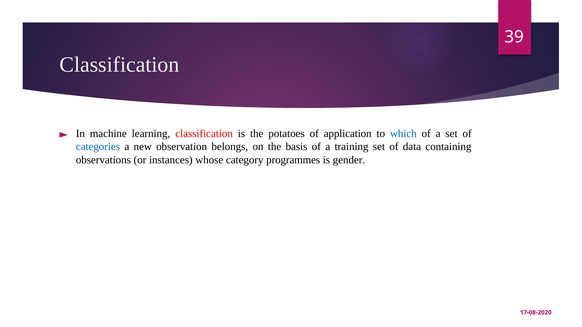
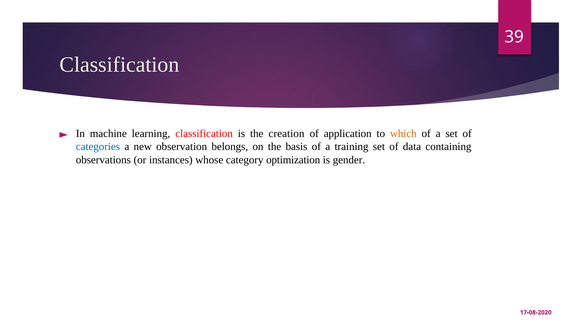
potatoes: potatoes -> creation
which colour: blue -> orange
programmes: programmes -> optimization
